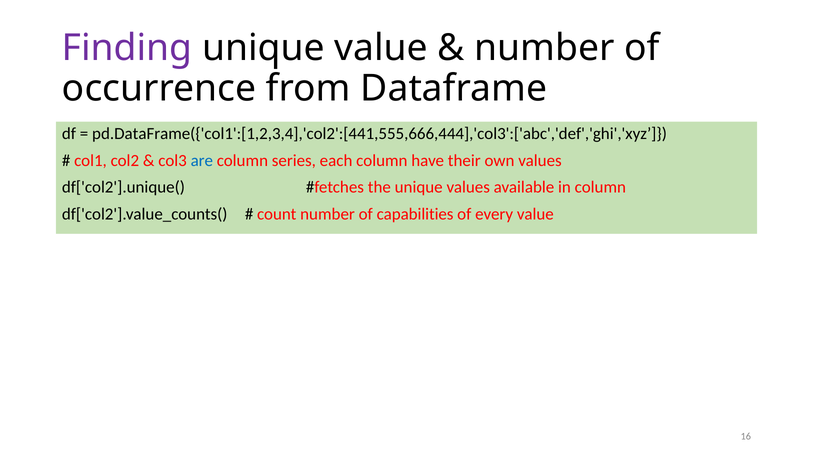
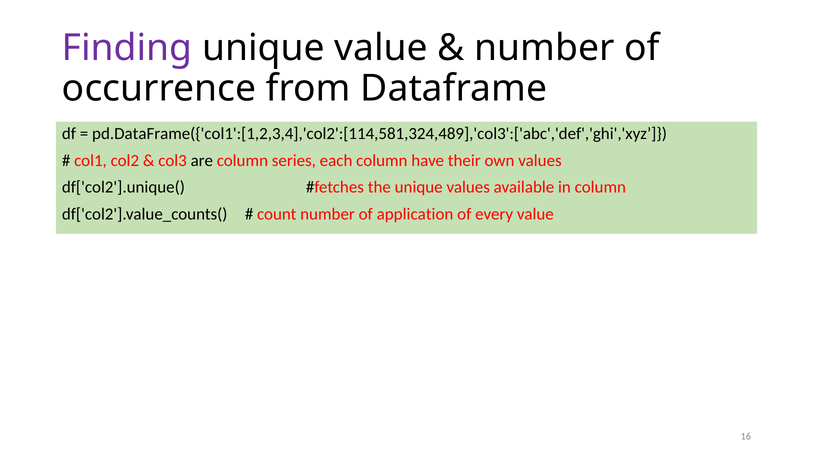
pd.DataFrame({'col1':[1,2,3,4],'col2':[441,555,666,444],'col3':['abc','def','ghi','xyz: pd.DataFrame({'col1':[1,2,3,4],'col2':[441,555,666,444],'col3':['abc','def','ghi','xyz -> pd.DataFrame({'col1':[1,2,3,4],'col2':[114,581,324,489],'col3':['abc','def','ghi','xyz
are colour: blue -> black
capabilities: capabilities -> application
